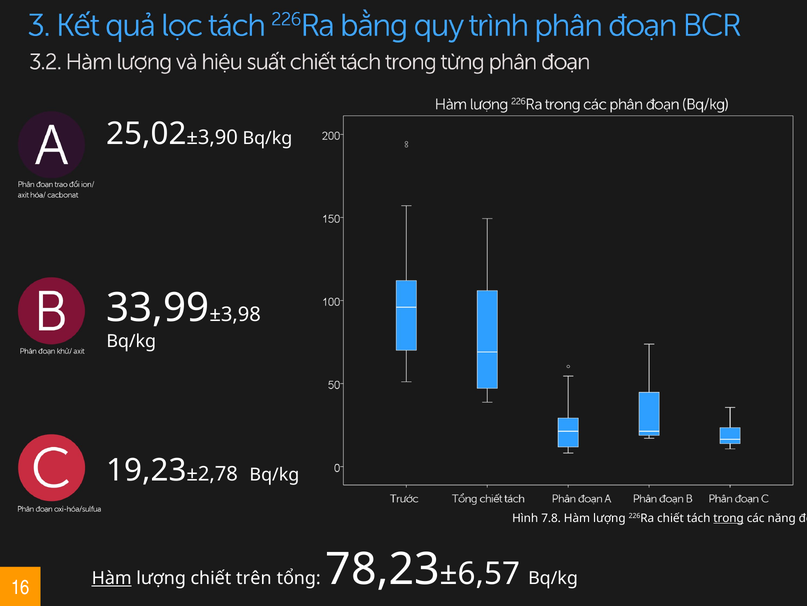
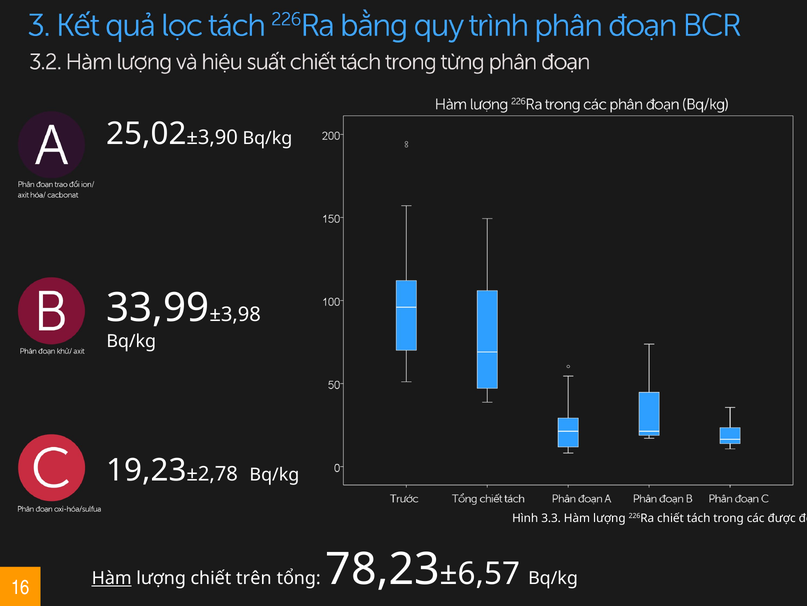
7.8: 7.8 -> 3.3
trong underline: present -> none
năng: năng -> được
